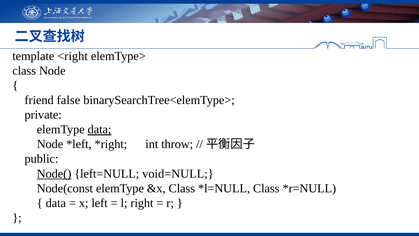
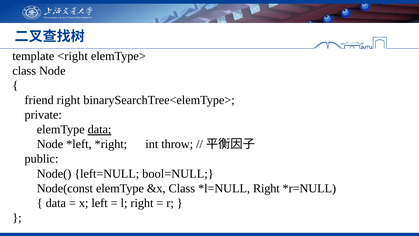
friend false: false -> right
Node( underline: present -> none
void=NULL: void=NULL -> bool=NULL
Class at (266, 188): Class -> Right
